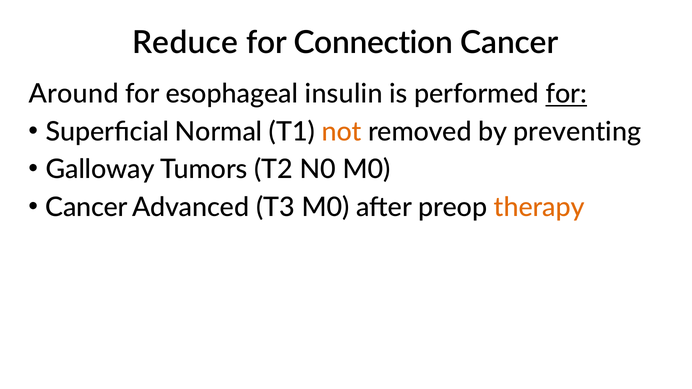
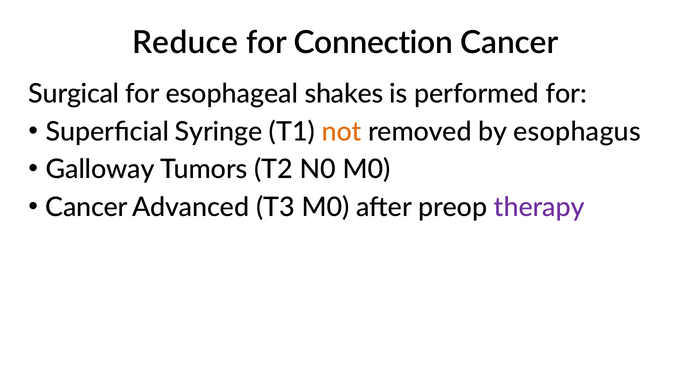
Around: Around -> Surgical
insulin: insulin -> shakes
for at (566, 94) underline: present -> none
Normal: Normal -> Syringe
preventing: preventing -> esophagus
therapy colour: orange -> purple
